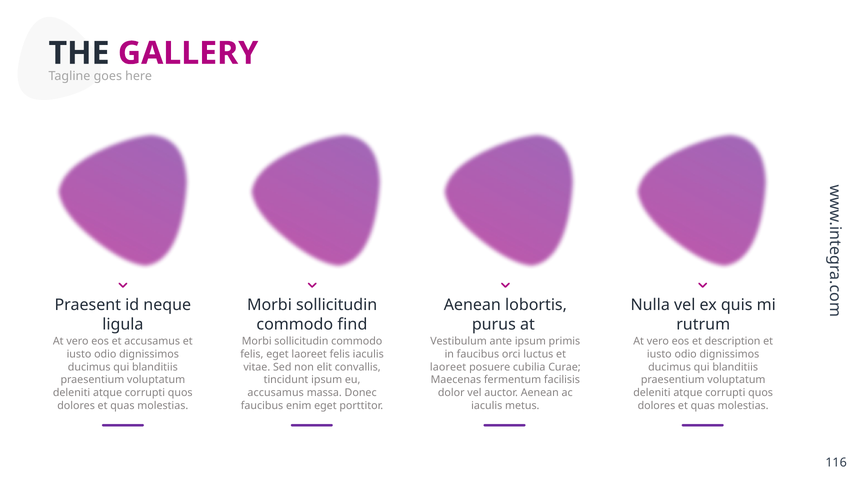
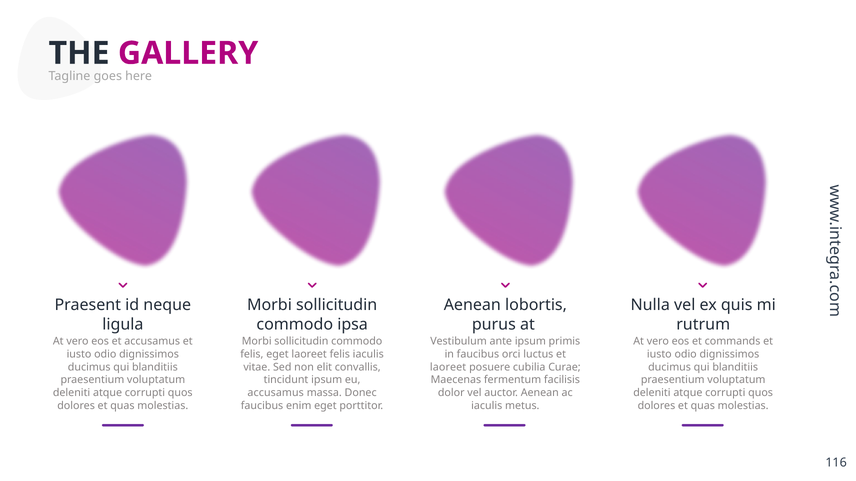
find: find -> ipsa
description: description -> commands
